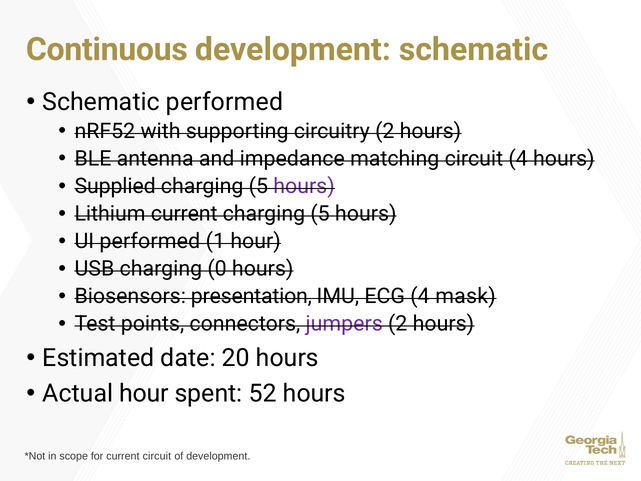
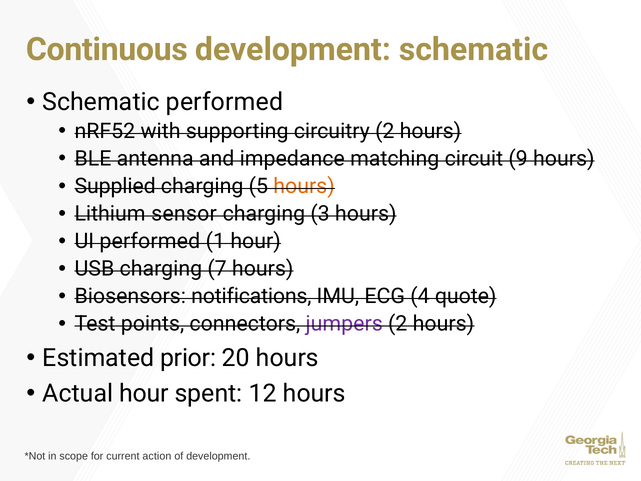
circuit 4: 4 -> 9
hours at (304, 186) colour: purple -> orange
Lithium current: current -> sensor
5 at (320, 214): 5 -> 3
0: 0 -> 7
presentation: presentation -> notifications
mask: mask -> quote
date: date -> prior
52: 52 -> 12
current circuit: circuit -> action
